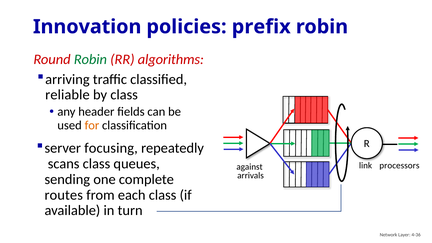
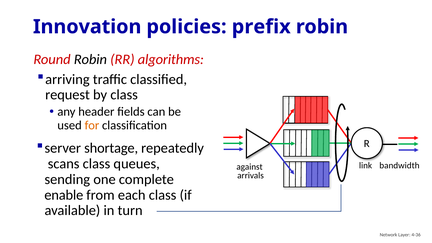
Robin at (90, 59) colour: green -> black
reliable: reliable -> request
focusing: focusing -> shortage
processors: processors -> bandwidth
routes: routes -> enable
